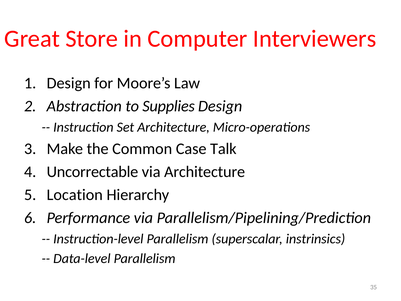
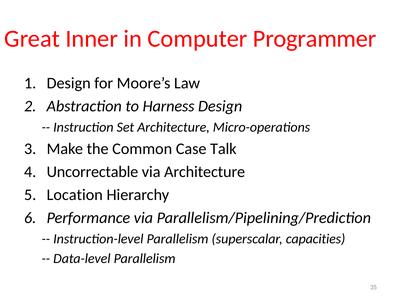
Store: Store -> Inner
Interviewers: Interviewers -> Programmer
Supplies: Supplies -> Harness
instrinsics: instrinsics -> capacities
